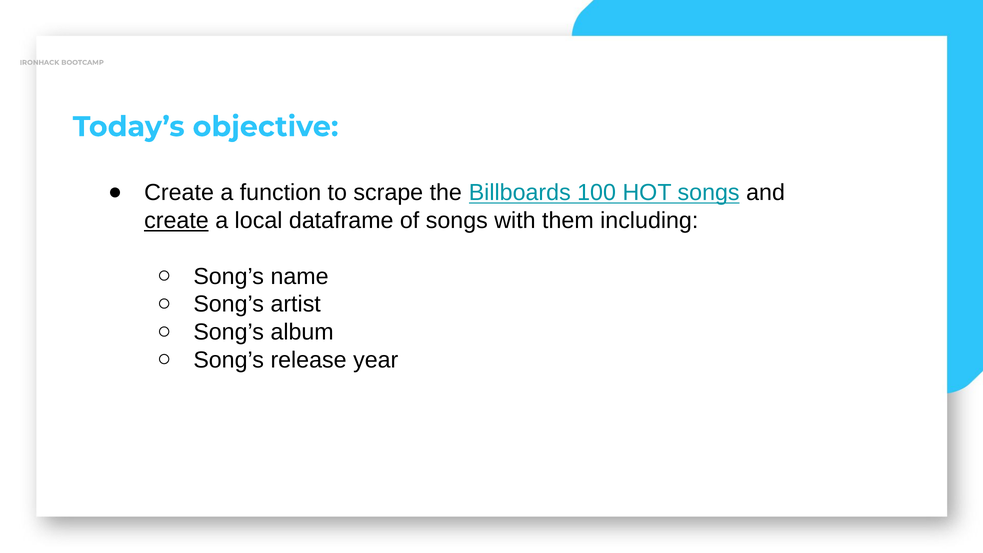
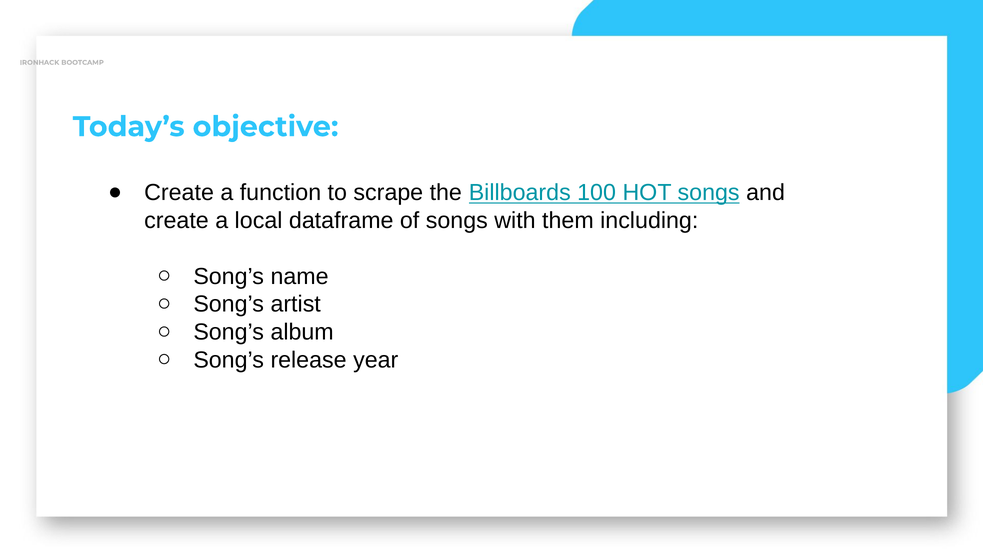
create at (176, 221) underline: present -> none
